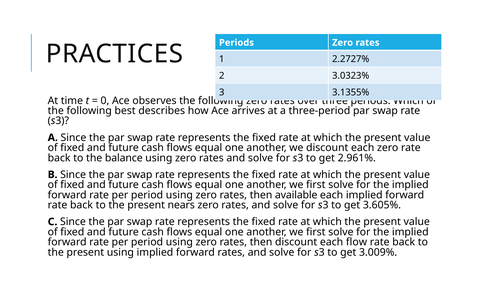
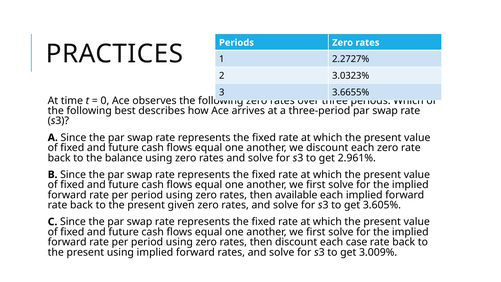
3.1355%: 3.1355% -> 3.6655%
nears: nears -> given
flow: flow -> case
